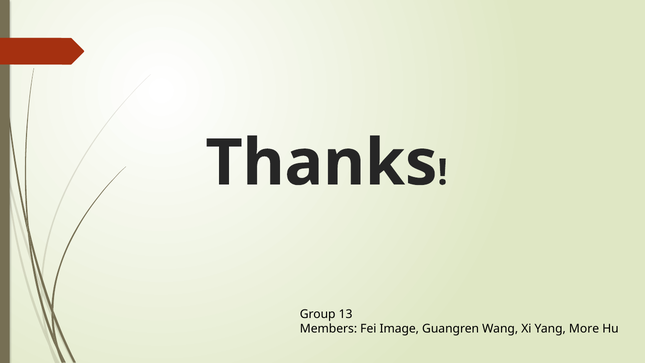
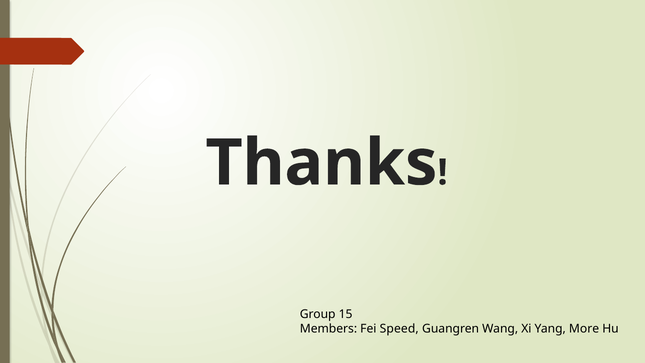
13: 13 -> 15
Image: Image -> Speed
